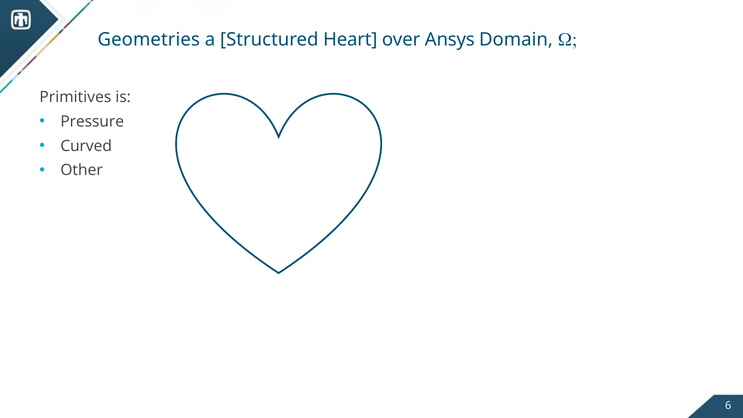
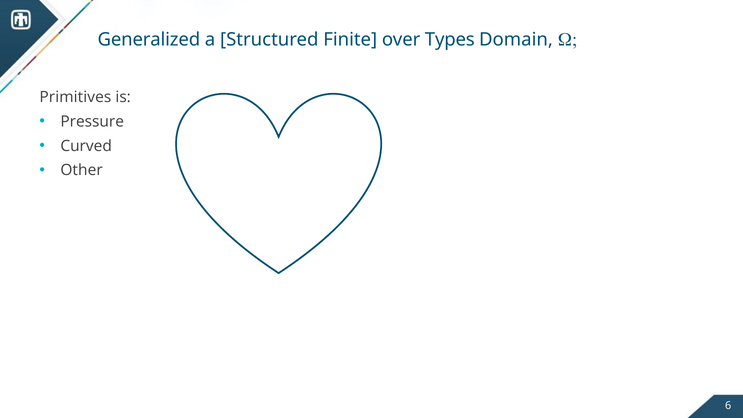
Geometries: Geometries -> Generalized
Heart: Heart -> Finite
Ansys: Ansys -> Types
